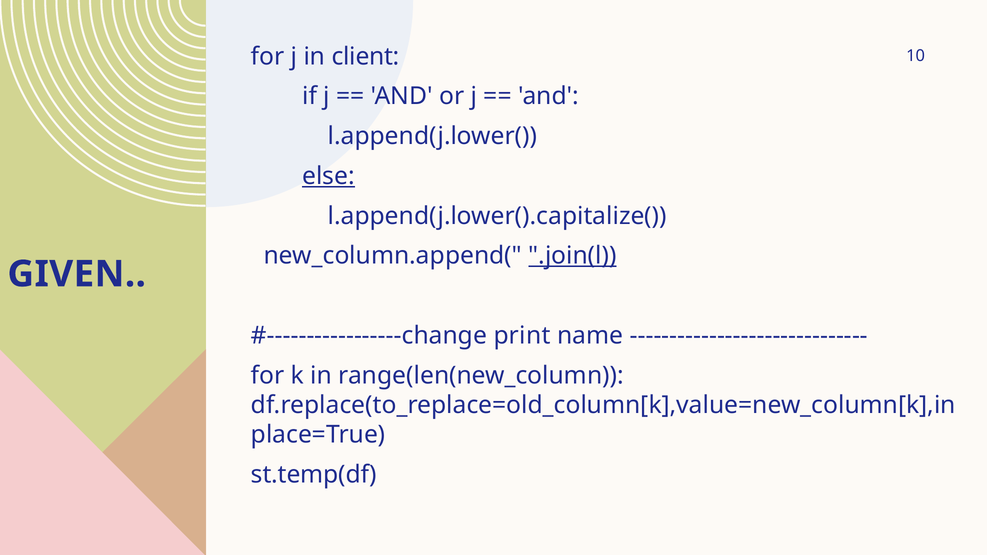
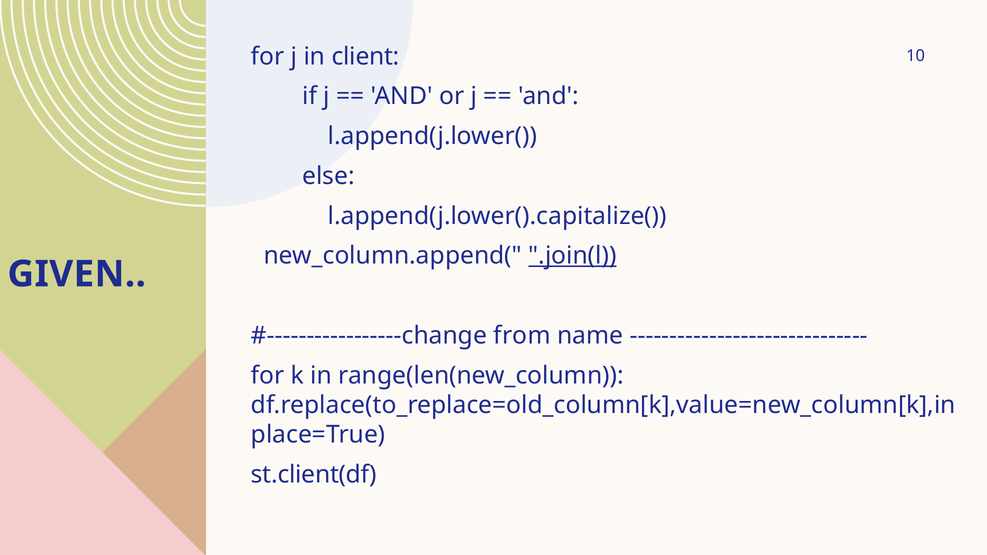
else underline: present -> none
print: print -> from
st.temp(df: st.temp(df -> st.client(df
